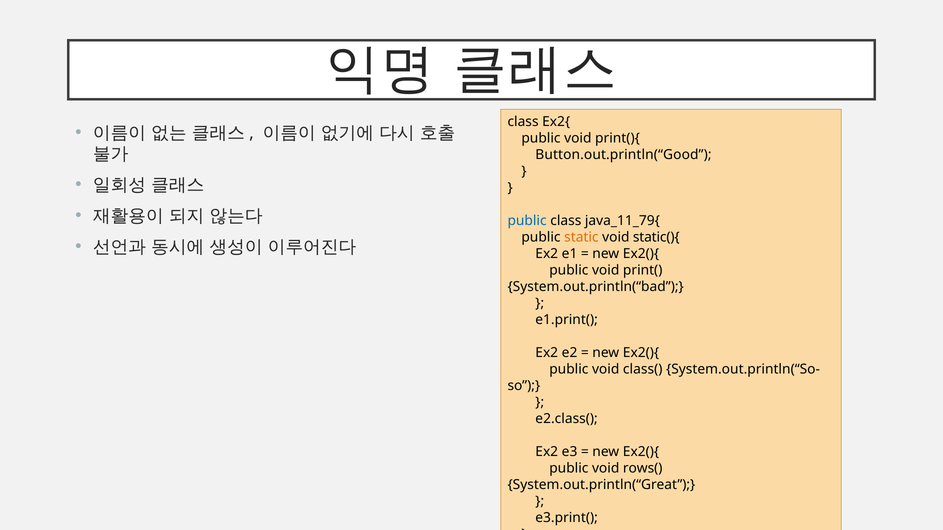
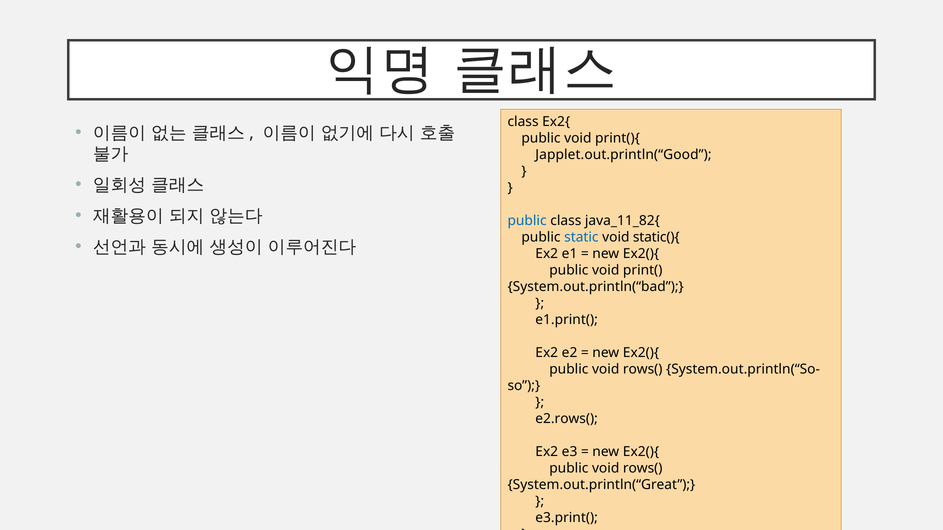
Button.out.println(“Good: Button.out.println(“Good -> Japplet.out.println(“Good
java_11_79{: java_11_79{ -> java_11_82{
static colour: orange -> blue
class( at (643, 370): class( -> rows(
e2.class(: e2.class( -> e2.rows(
